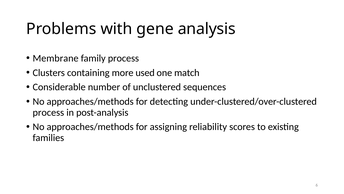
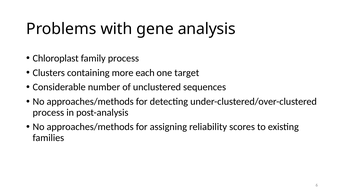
Membrane: Membrane -> Chloroplast
used: used -> each
match: match -> target
